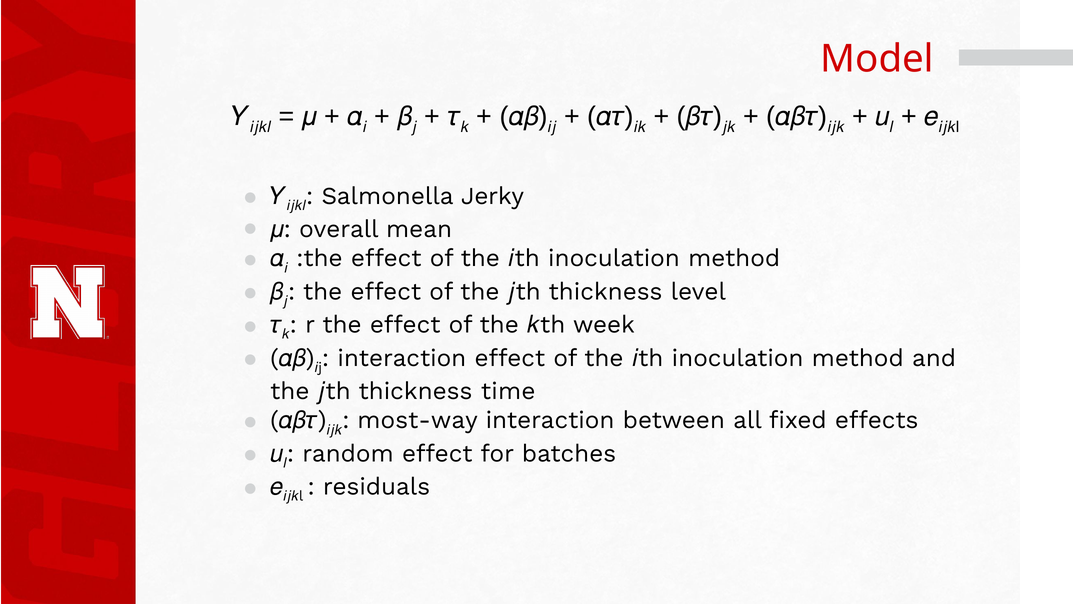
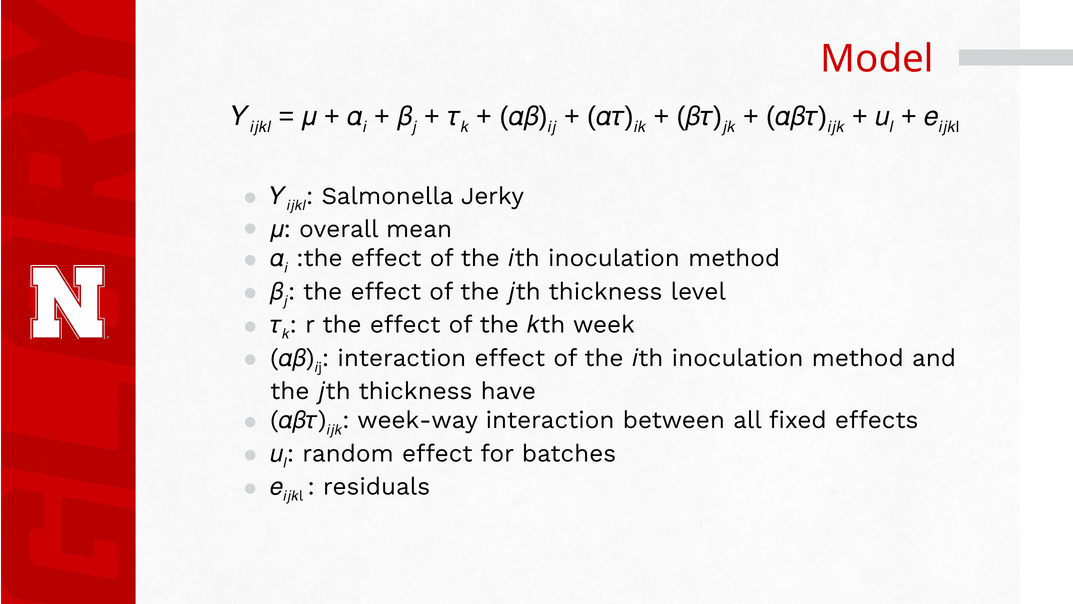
time: time -> have
most-way: most-way -> week-way
